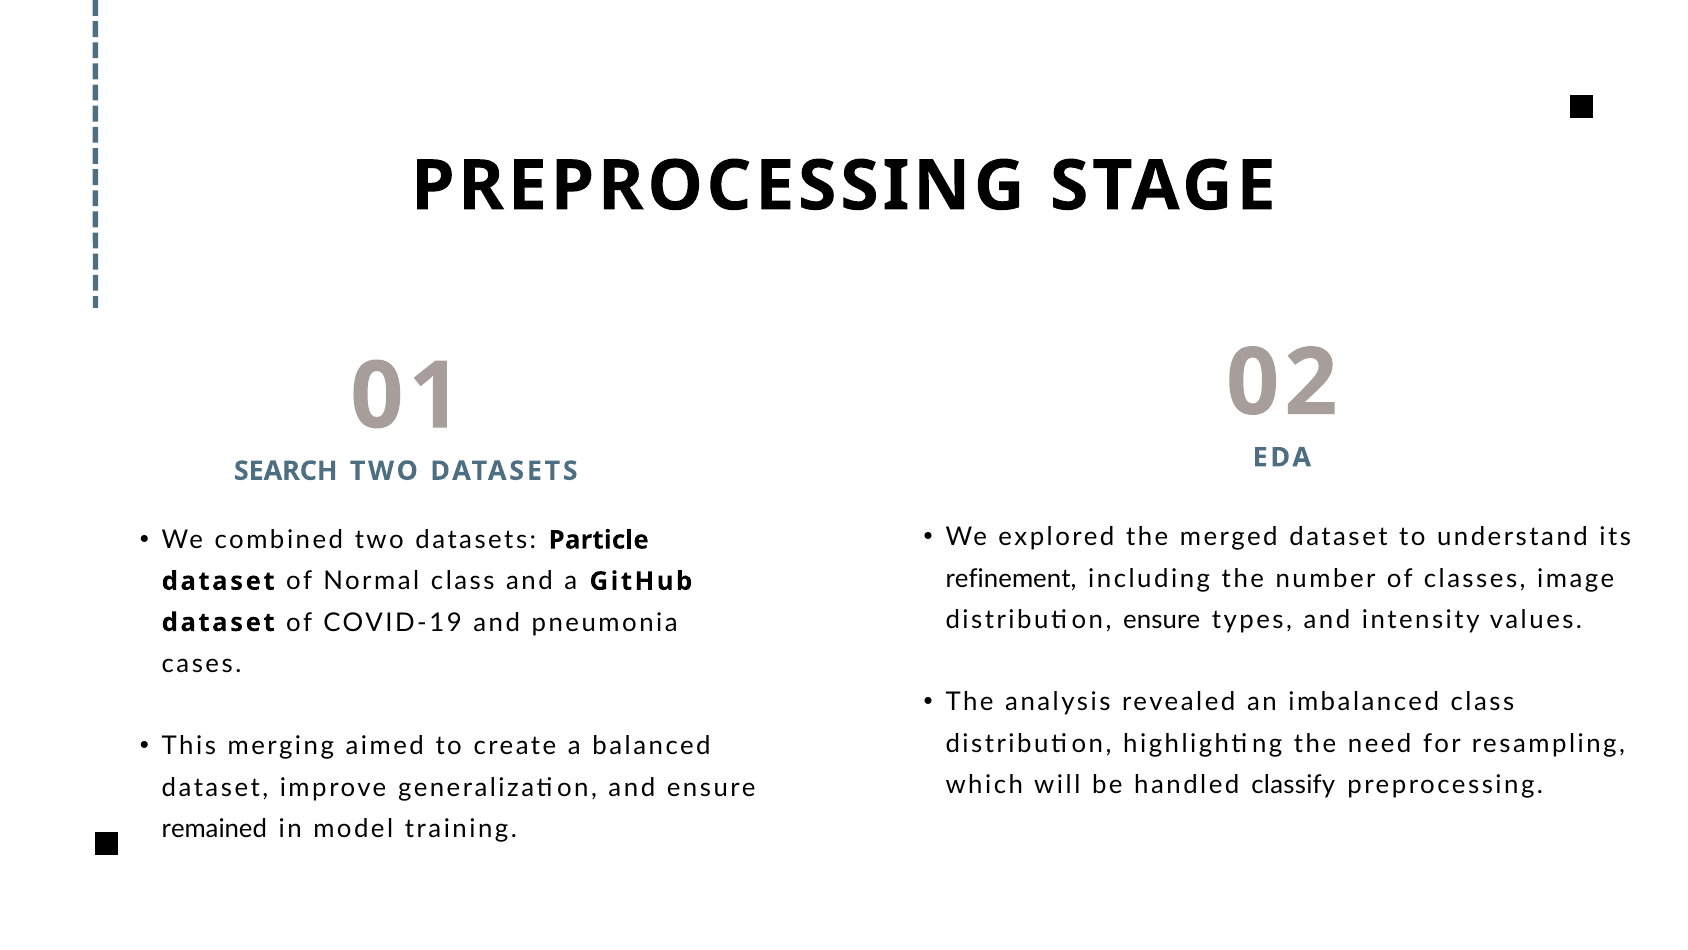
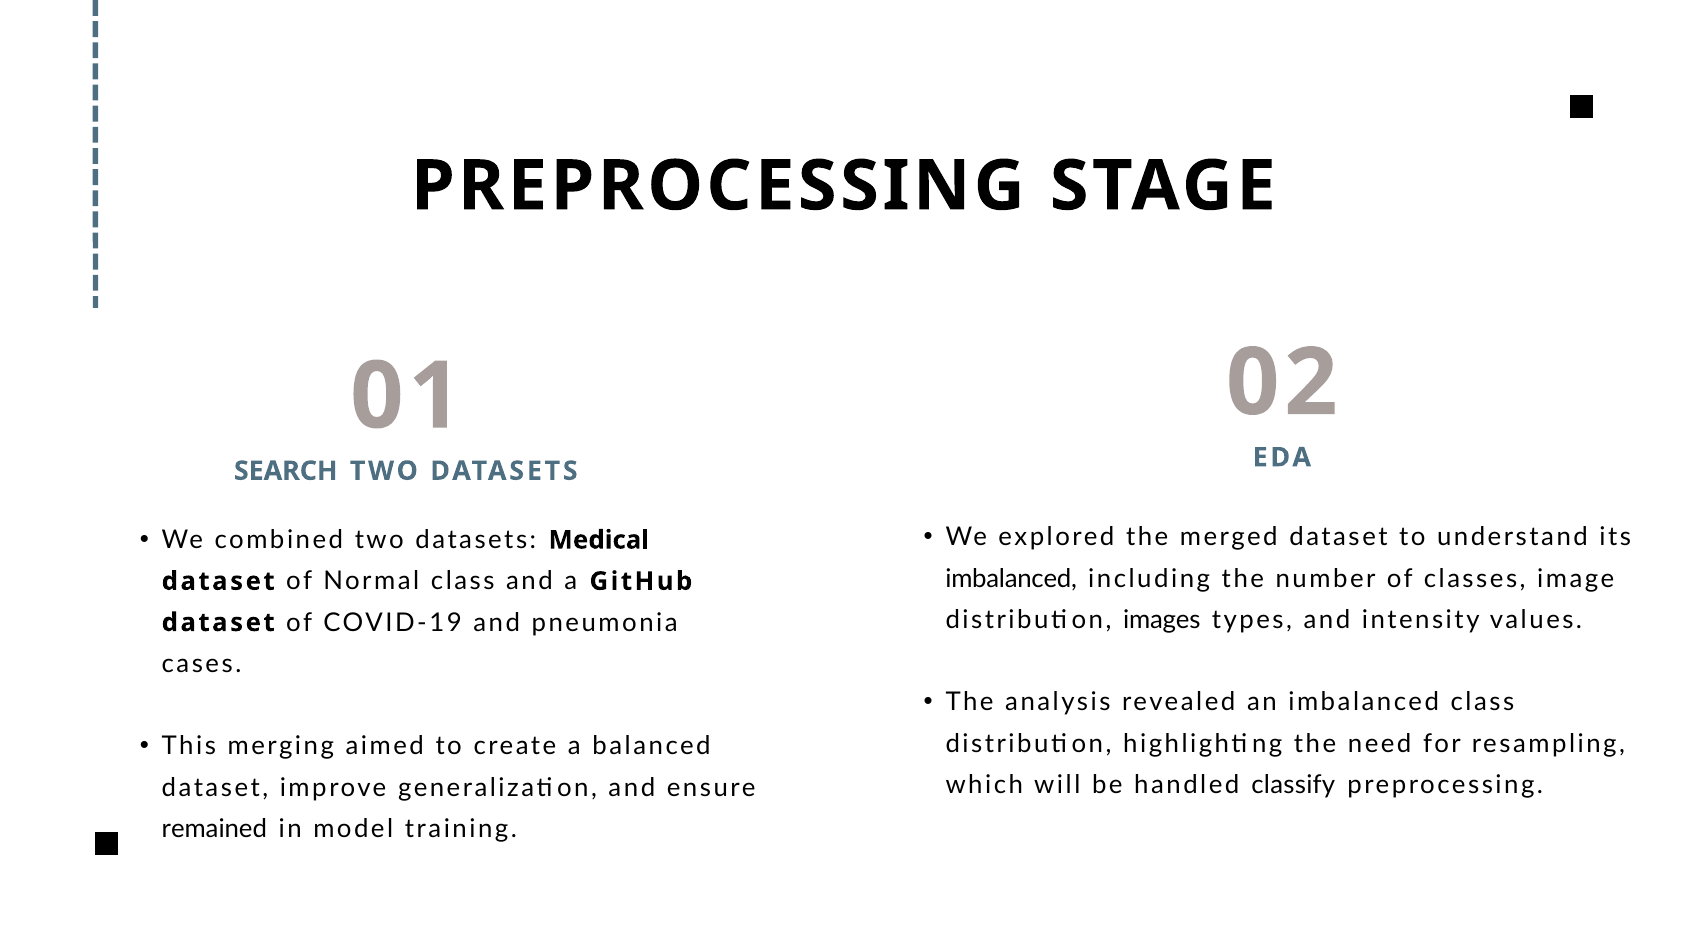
Particle: Particle -> Medical
refinement at (1011, 578): refinement -> imbalanced
distribution ensure: ensure -> images
